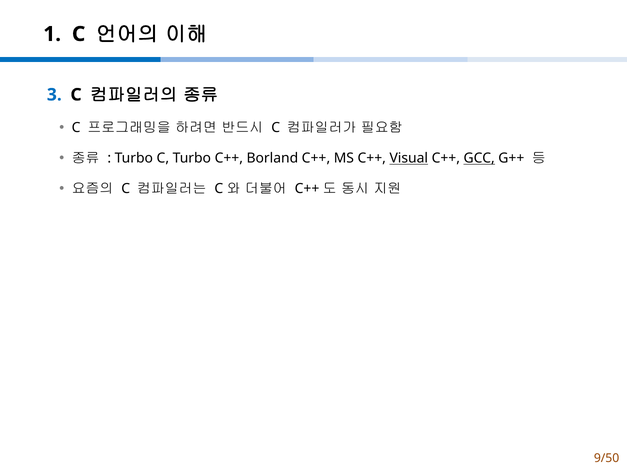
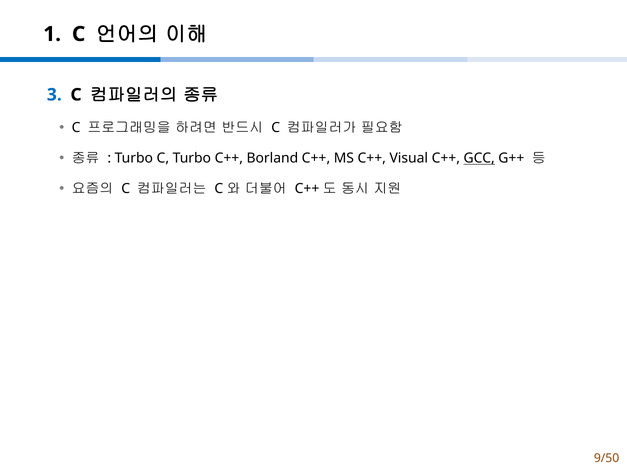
Visual underline: present -> none
